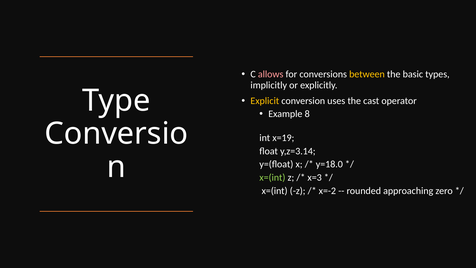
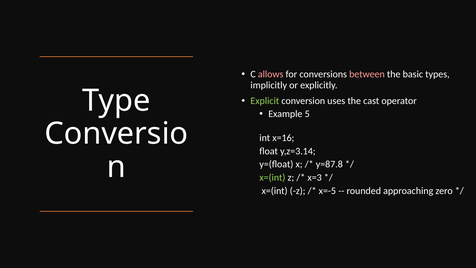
between colour: yellow -> pink
Explicit colour: yellow -> light green
8: 8 -> 5
x=19: x=19 -> x=16
y=18.0: y=18.0 -> y=87.8
x=-2: x=-2 -> x=-5
